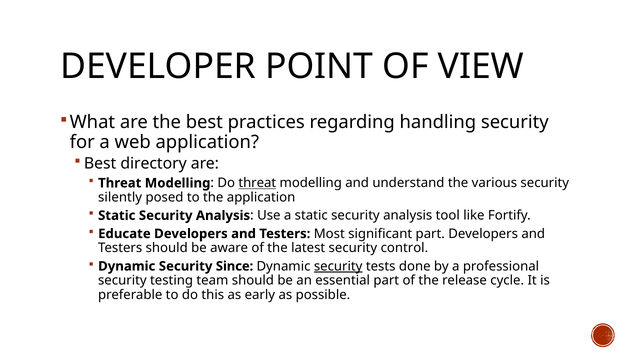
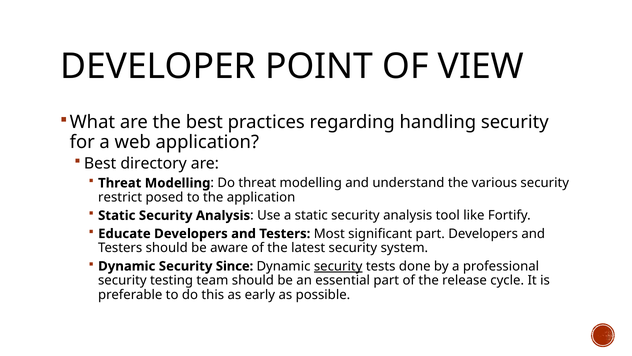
threat at (257, 183) underline: present -> none
silently: silently -> restrict
control: control -> system
